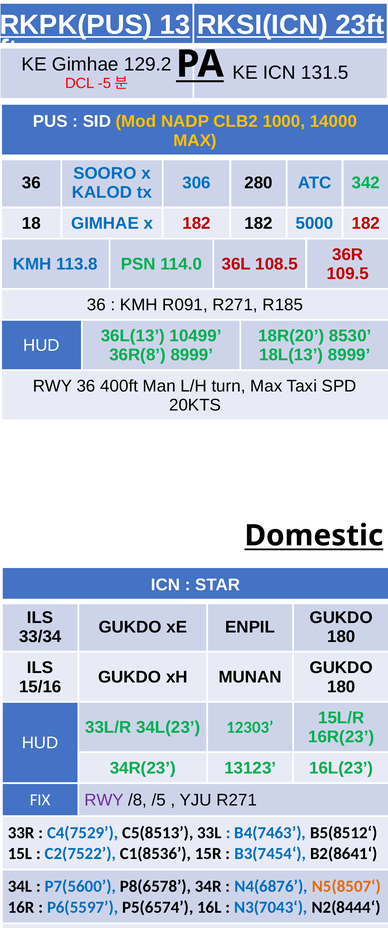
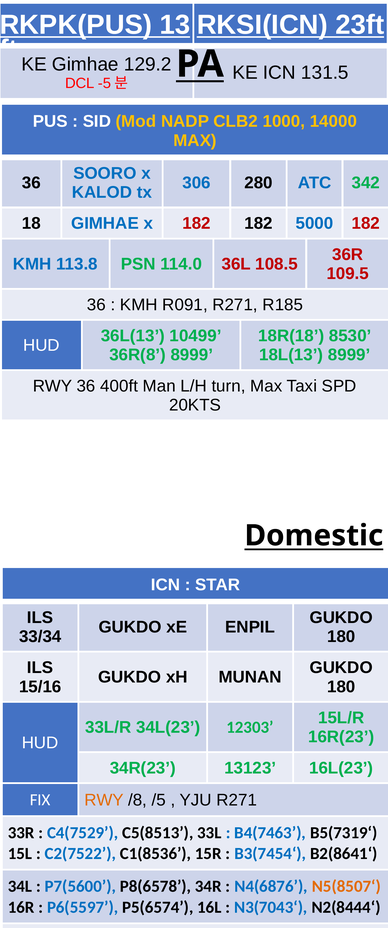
18R(20: 18R(20 -> 18R(18
RWY at (104, 800) colour: purple -> orange
B5(8512‘: B5(8512‘ -> B5(7319‘
